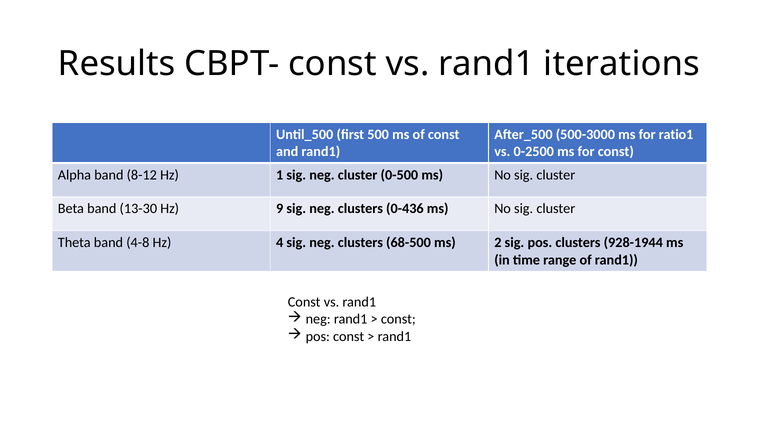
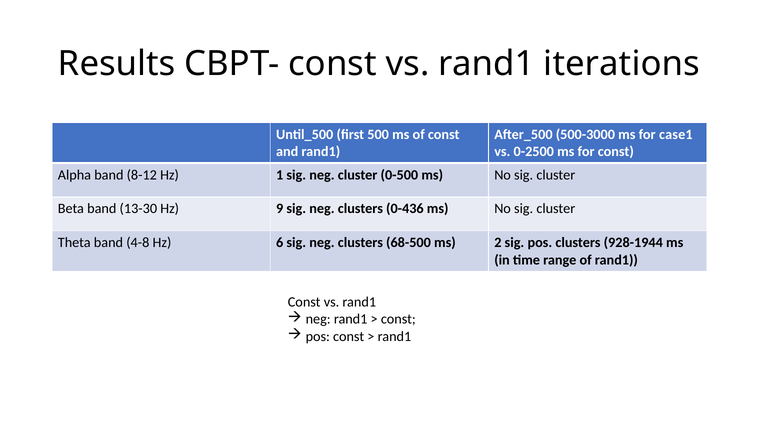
ratio1: ratio1 -> case1
4: 4 -> 6
